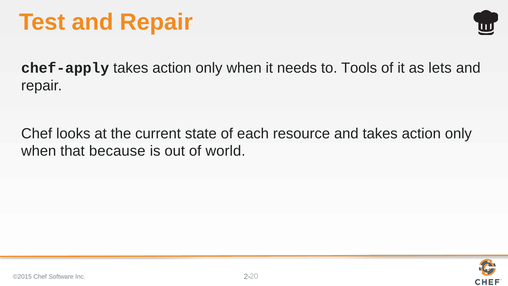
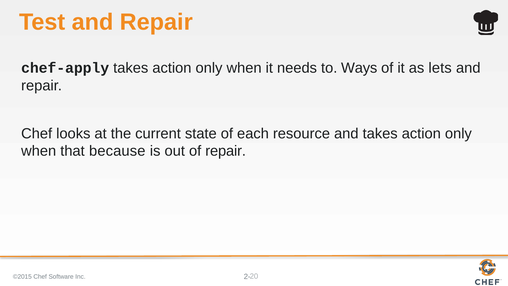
Tools: Tools -> Ways
of world: world -> repair
